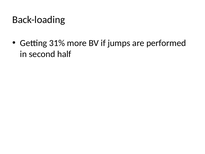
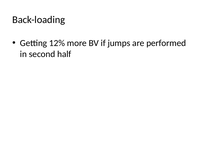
31%: 31% -> 12%
